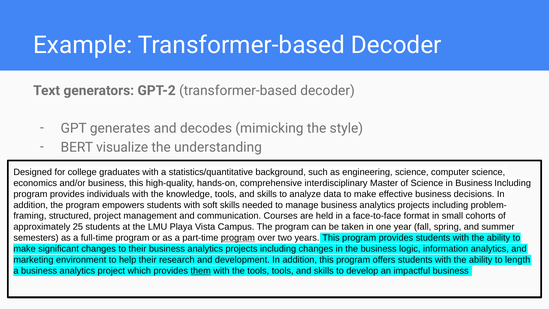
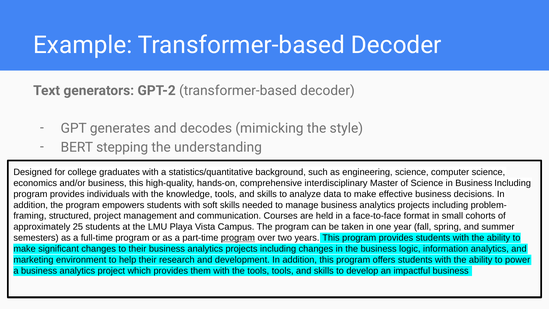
visualize: visualize -> stepping
length: length -> power
them underline: present -> none
